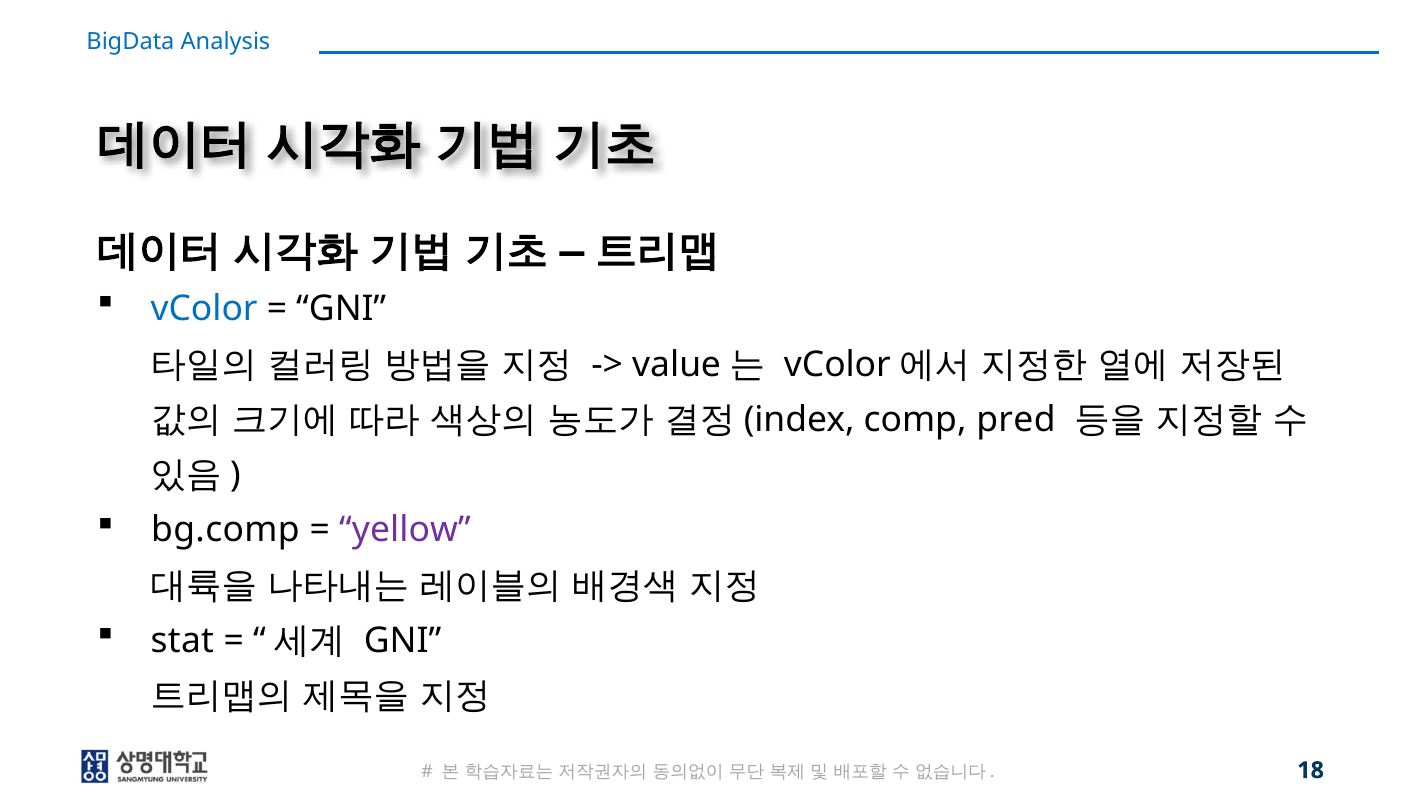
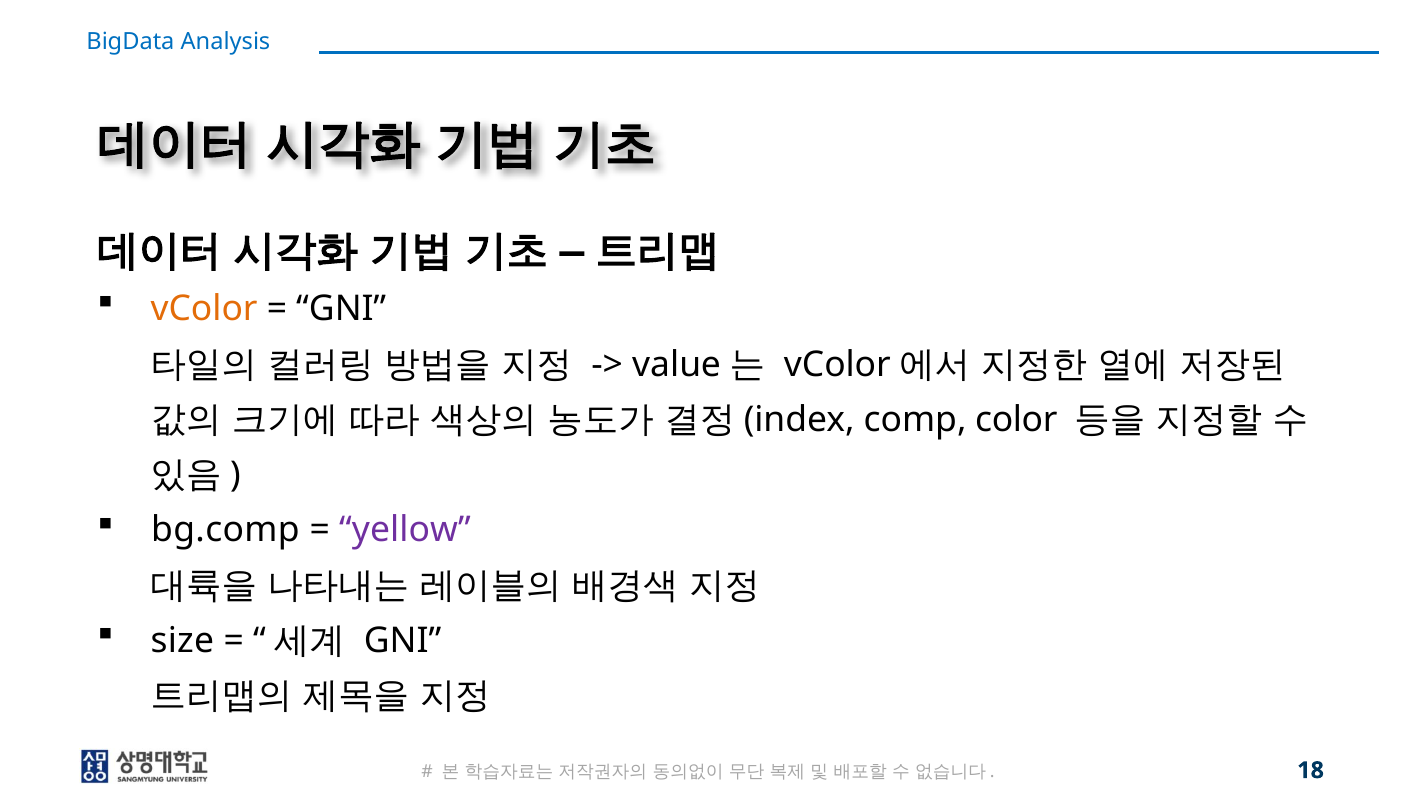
vColor colour: blue -> orange
pred: pred -> color
stat: stat -> size
